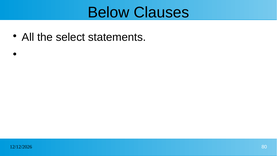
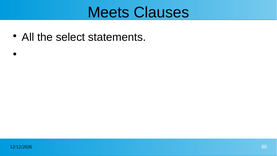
Below: Below -> Meets
